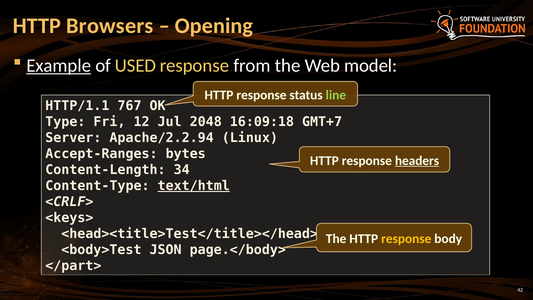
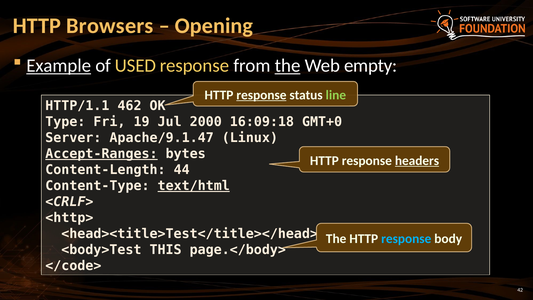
the at (288, 66) underline: none -> present
model: model -> empty
response at (261, 95) underline: none -> present
767: 767 -> 462
12: 12 -> 19
2048: 2048 -> 2000
GMT+7: GMT+7 -> GMT+0
Apache/2.2.94: Apache/2.2.94 -> Apache/9.1.47
Accept-Ranges underline: none -> present
34: 34 -> 44
<keys>: <keys> -> <http>
response at (406, 239) colour: yellow -> light blue
JSON: JSON -> THIS
</part>: </part> -> </code>
